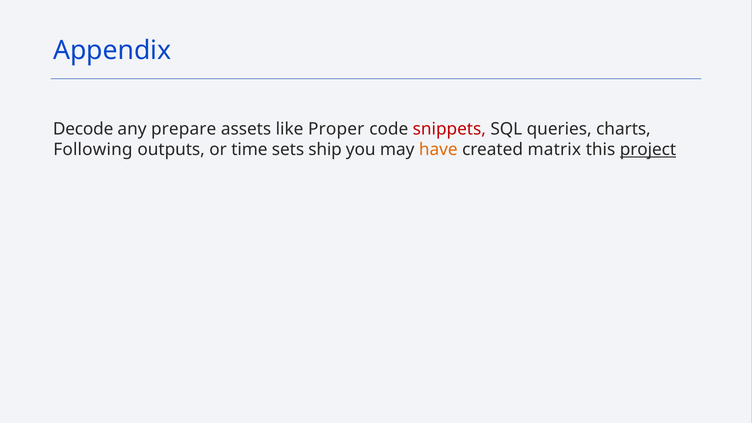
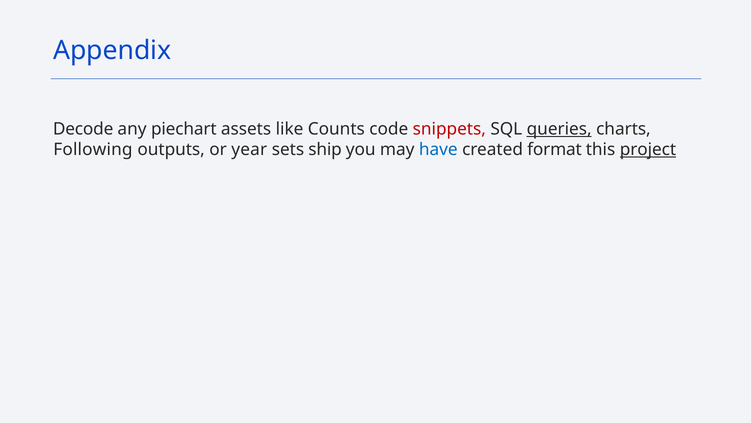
prepare: prepare -> piechart
Proper: Proper -> Counts
queries underline: none -> present
time: time -> year
have colour: orange -> blue
matrix: matrix -> format
